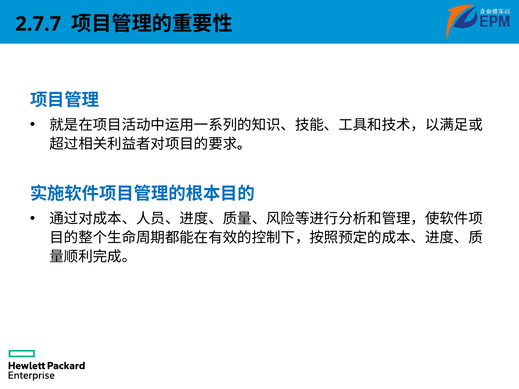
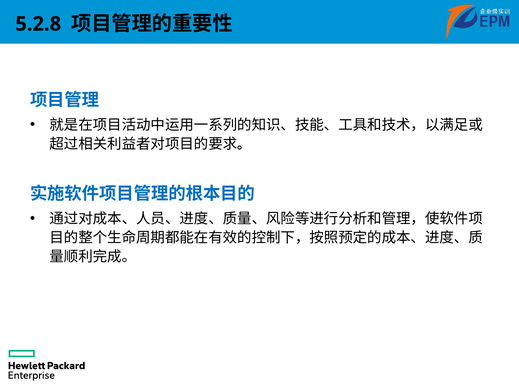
2.7.7: 2.7.7 -> 5.2.8
